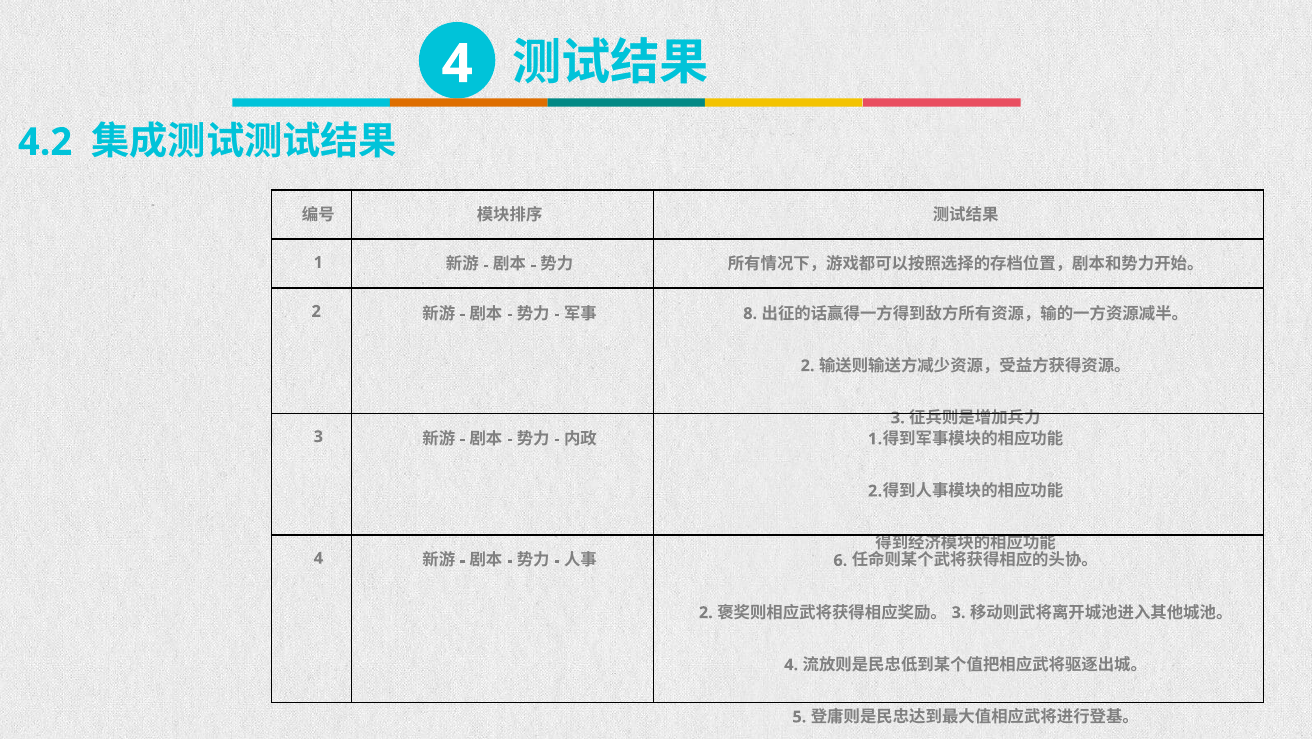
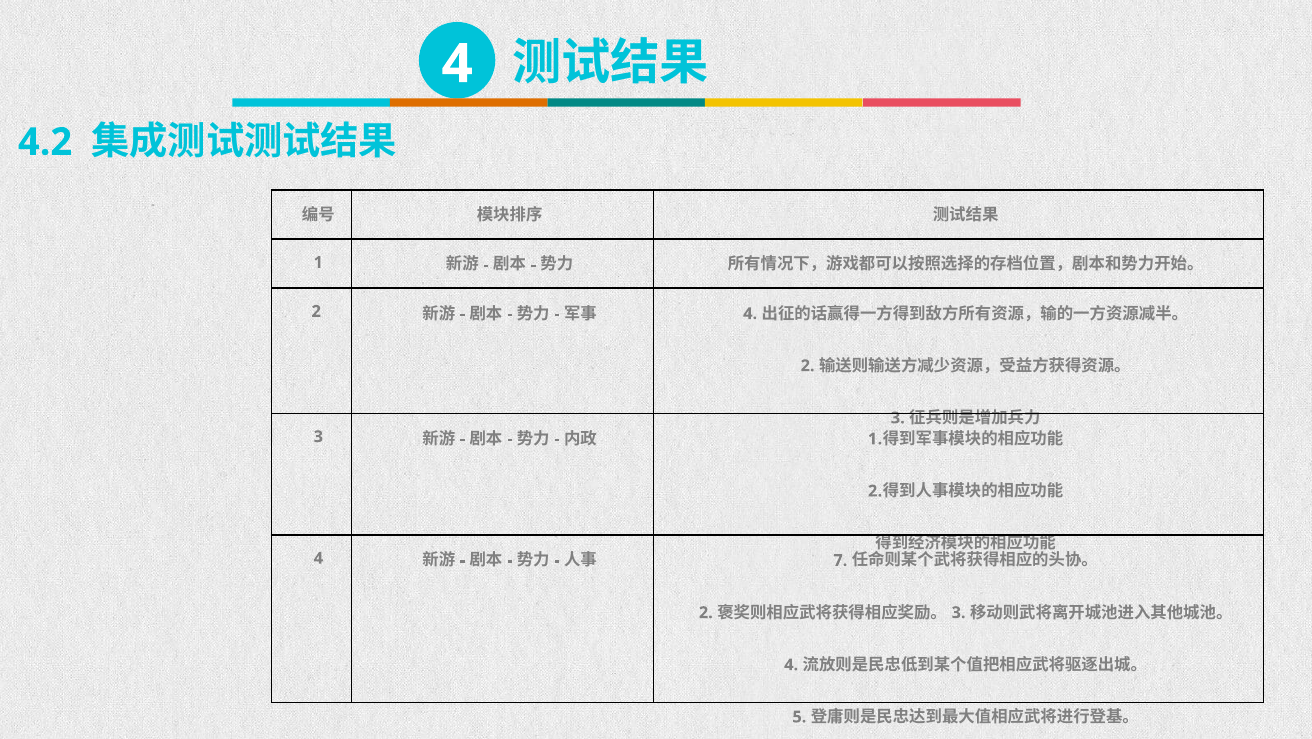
8 at (750, 313): 8 -> 4
6: 6 -> 7
